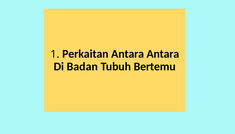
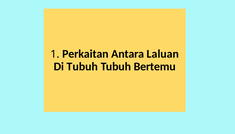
Antara Antara: Antara -> Laluan
Di Badan: Badan -> Tubuh
